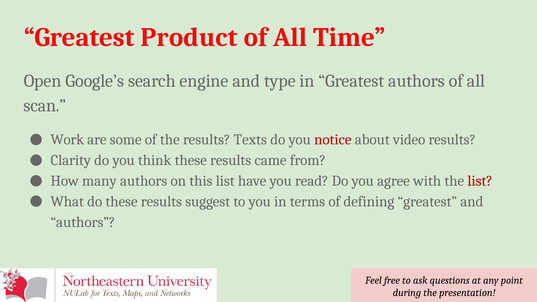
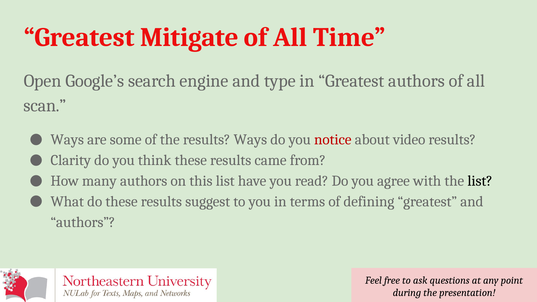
Product: Product -> Mitigate
Work at (67, 140): Work -> Ways
results Texts: Texts -> Ways
list at (480, 181) colour: red -> black
